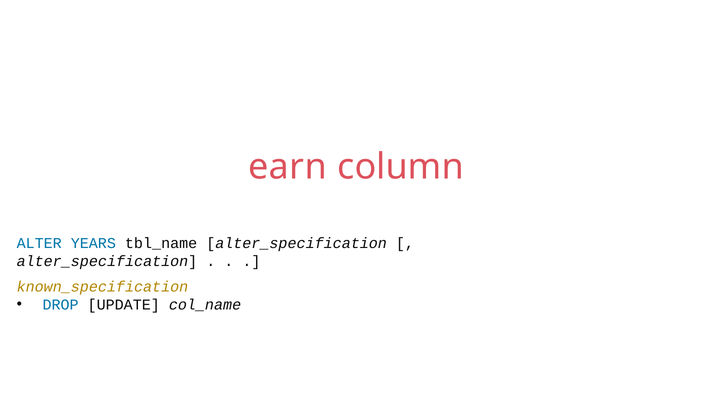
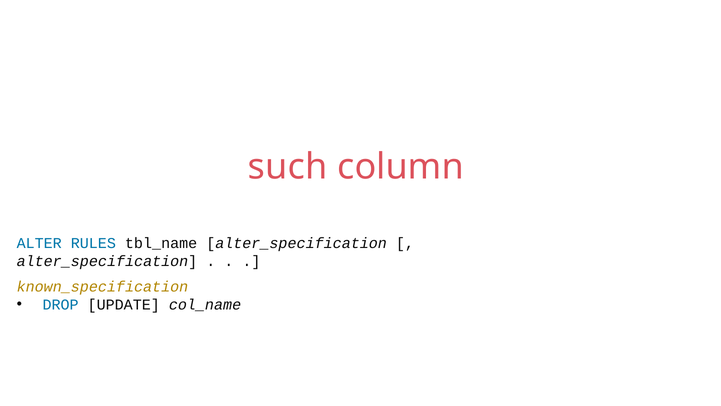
earn: earn -> such
YEARS: YEARS -> RULES
